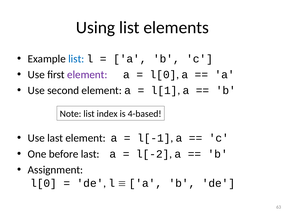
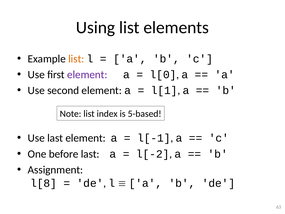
list at (76, 59) colour: blue -> orange
4-based: 4-based -> 5-based
l[0 at (44, 183): l[0 -> l[8
